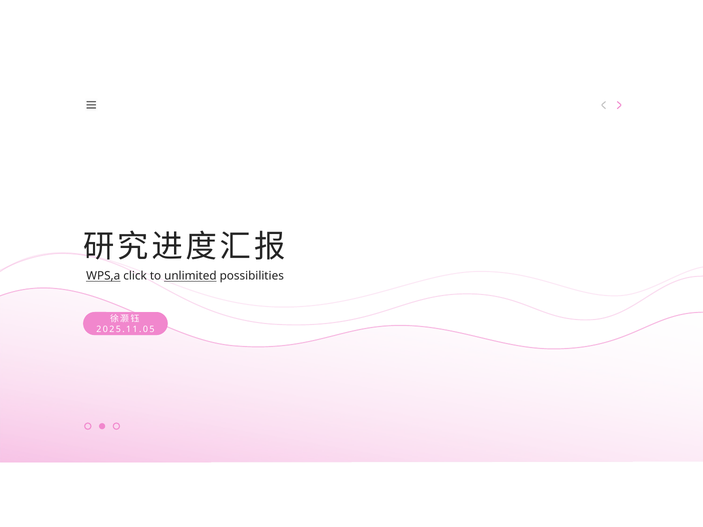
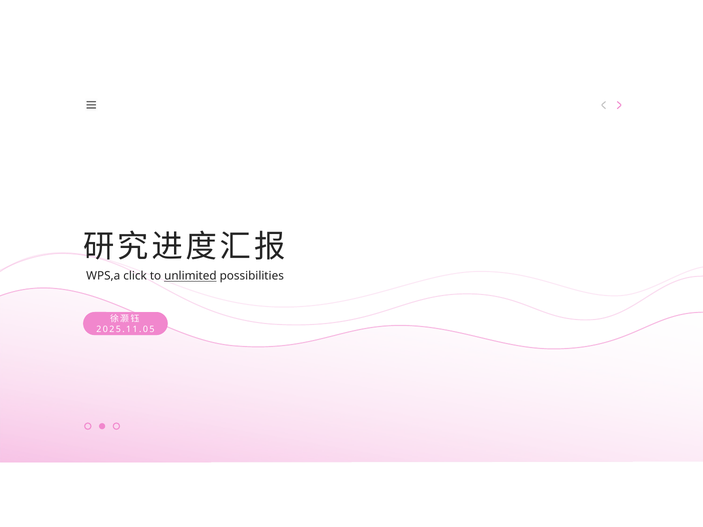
WPS,a underline: present -> none
